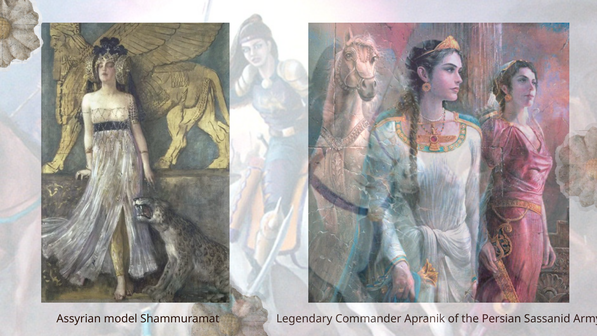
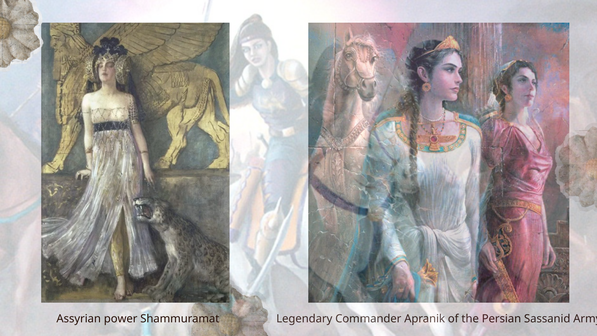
model: model -> power
